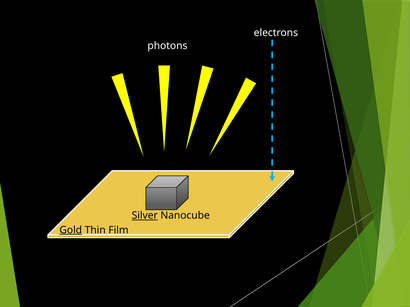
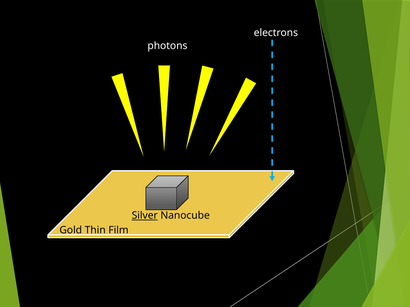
Gold underline: present -> none
